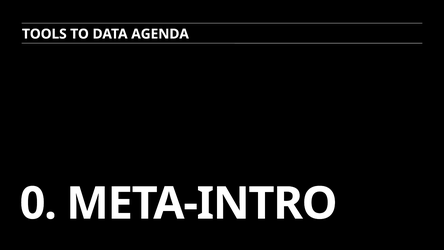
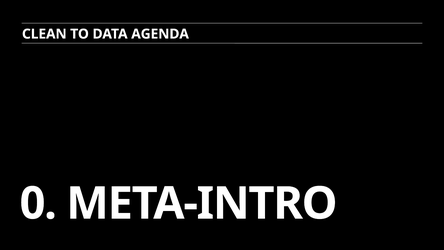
TOOLS: TOOLS -> CLEAN
